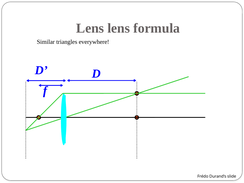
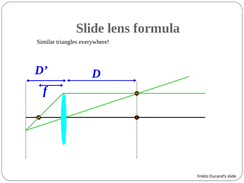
Lens at (90, 28): Lens -> Slide
